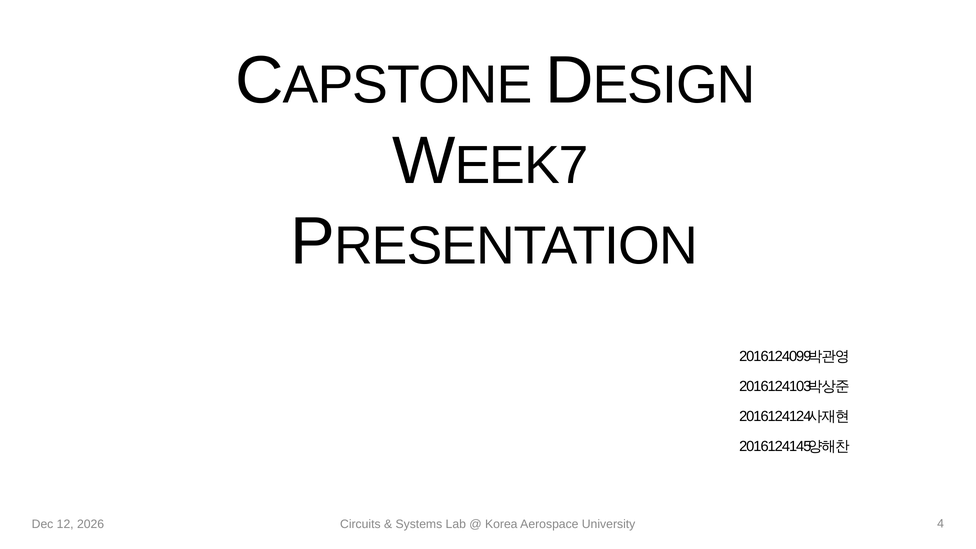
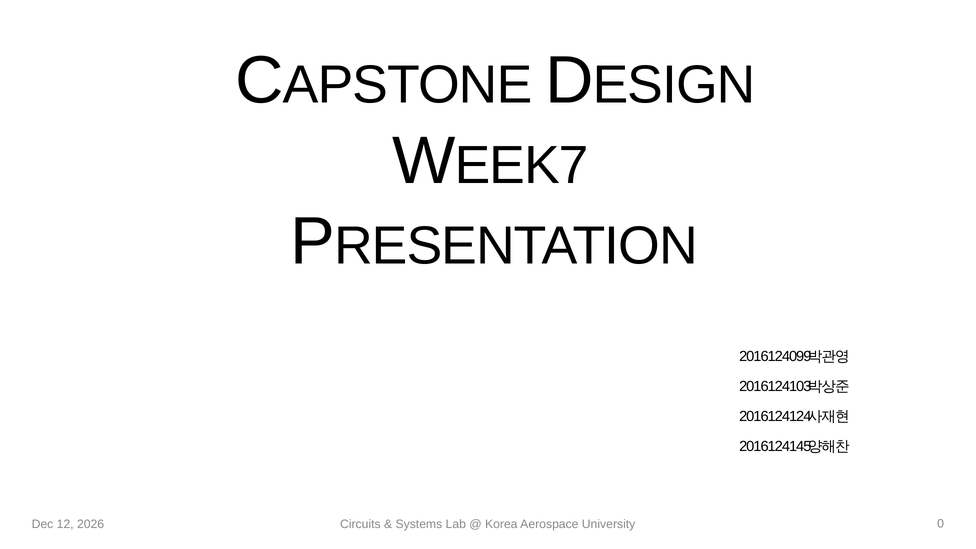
4: 4 -> 0
